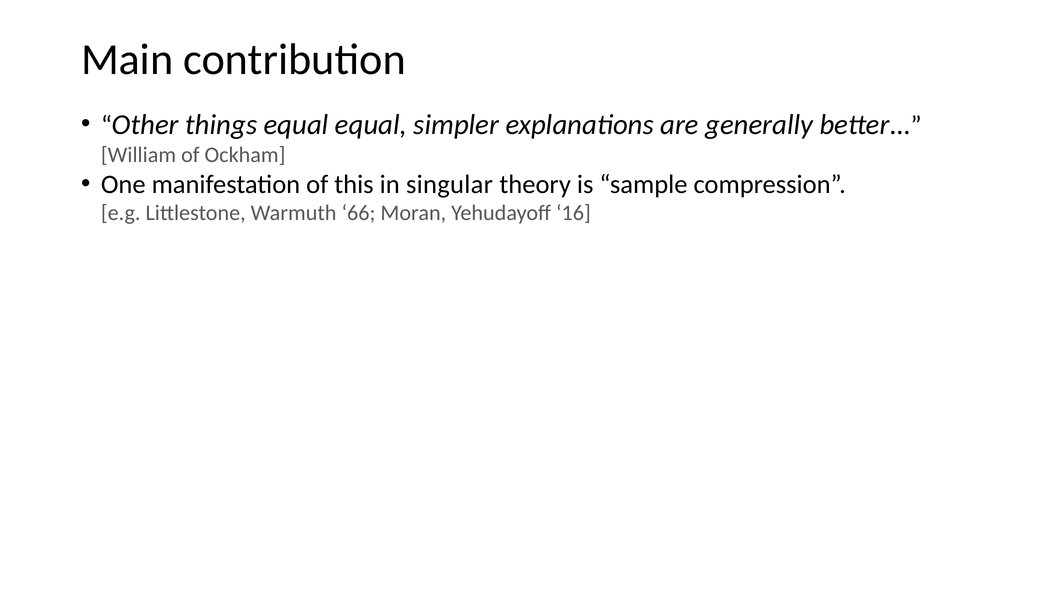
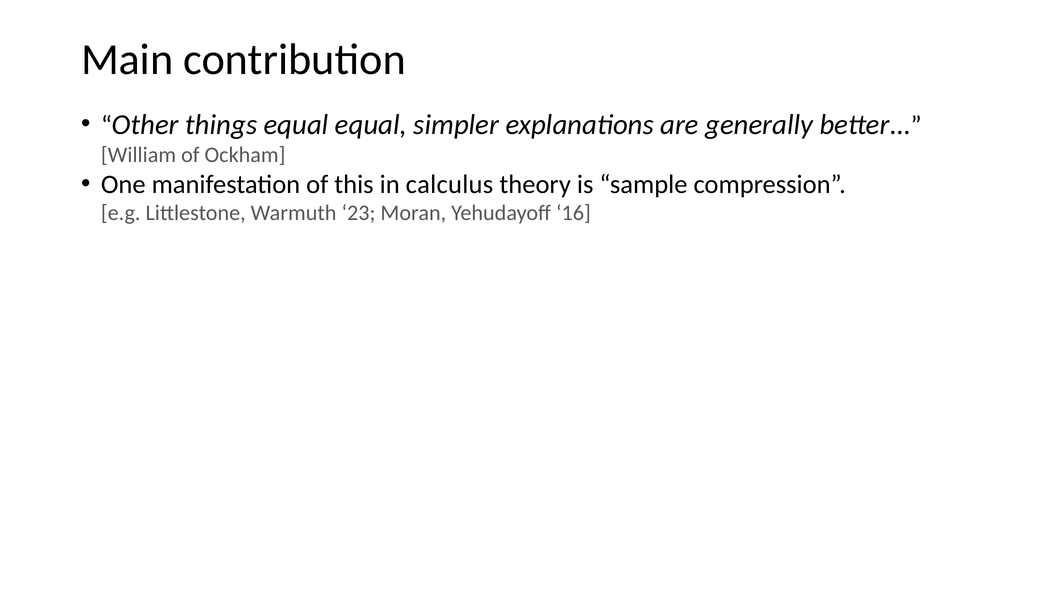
singular: singular -> calculus
66: 66 -> 23
